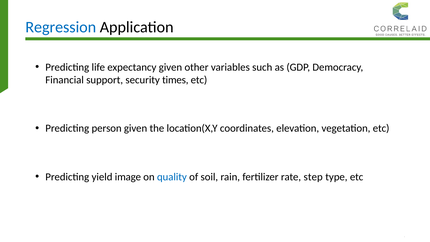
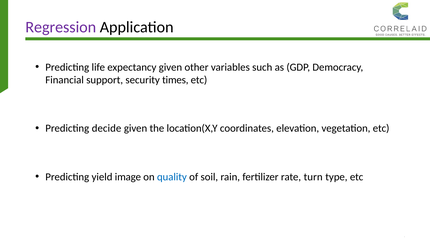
Regression colour: blue -> purple
person: person -> decide
step: step -> turn
